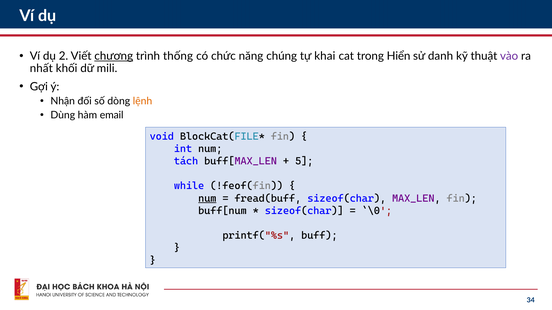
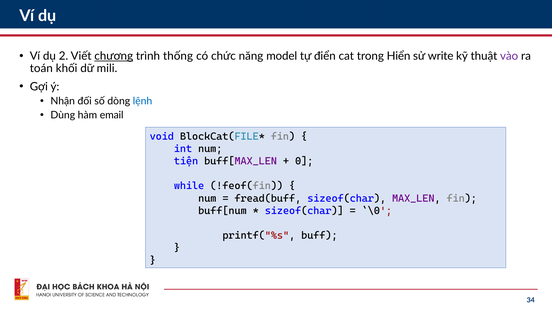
chúng: chúng -> model
khai: khai -> điển
danh: danh -> write
nhất: nhất -> toán
lệnh colour: orange -> blue
tách: tách -> tiện
5: 5 -> 0
num at (207, 199) underline: present -> none
